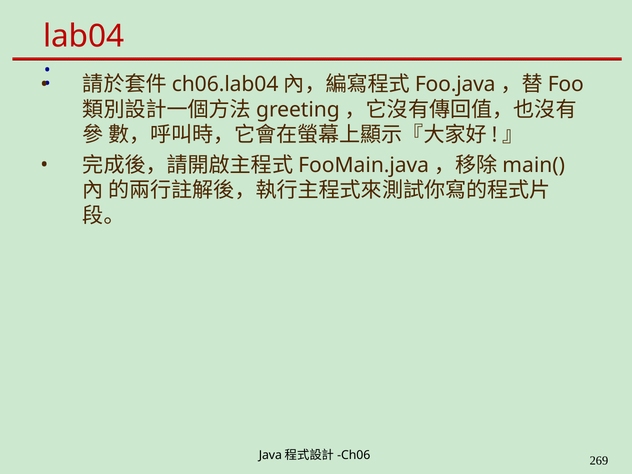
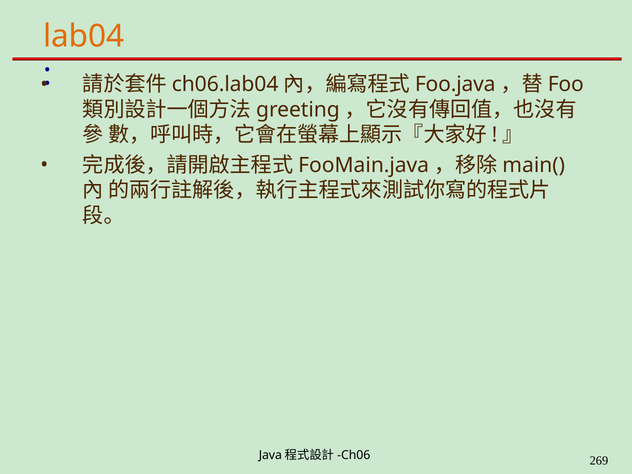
lab04 colour: red -> orange
